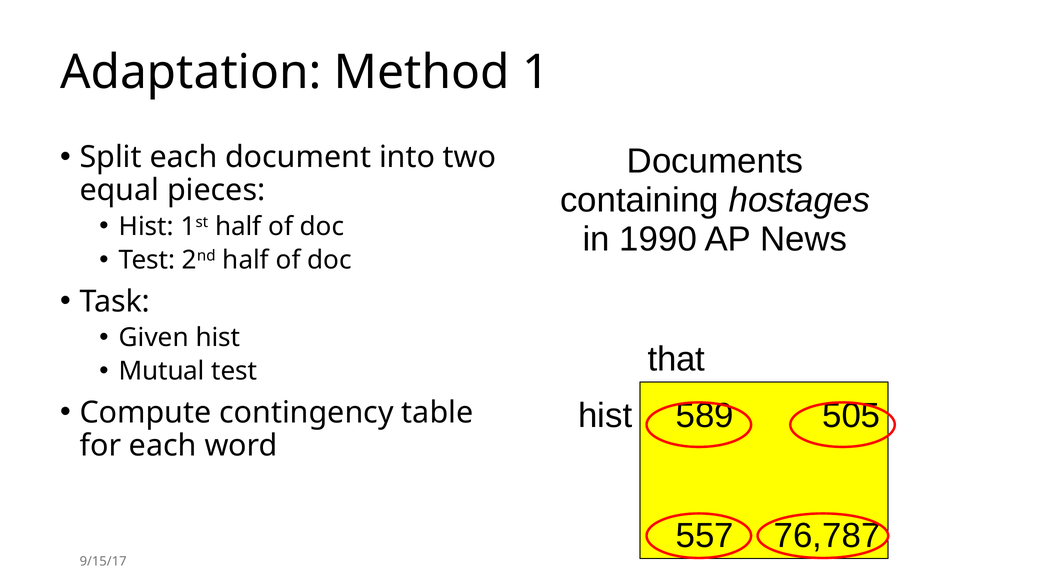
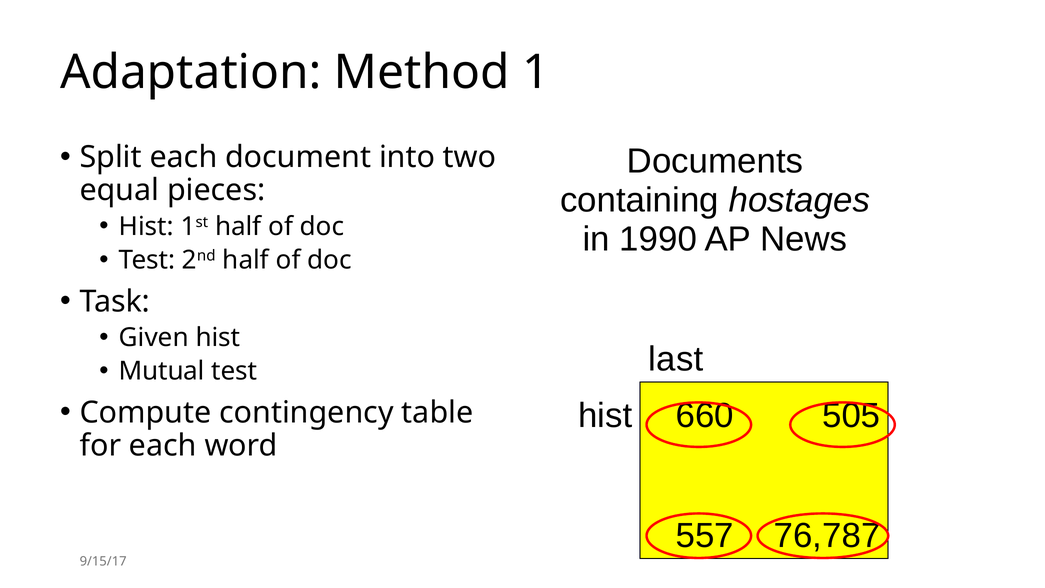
that: that -> last
589: 589 -> 660
